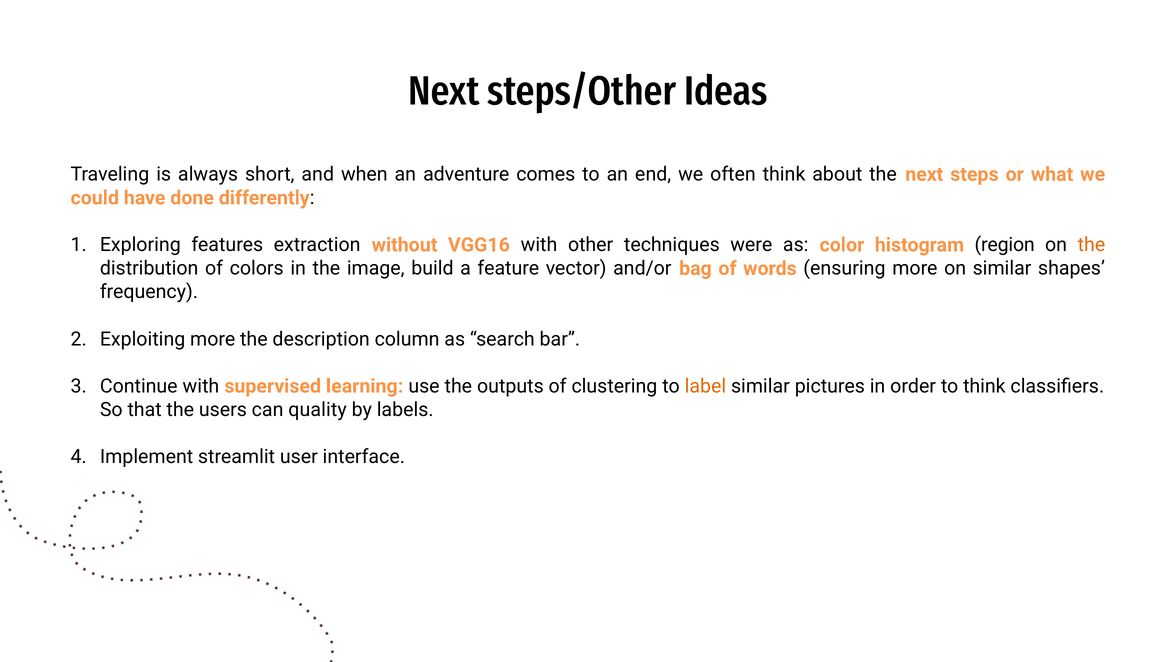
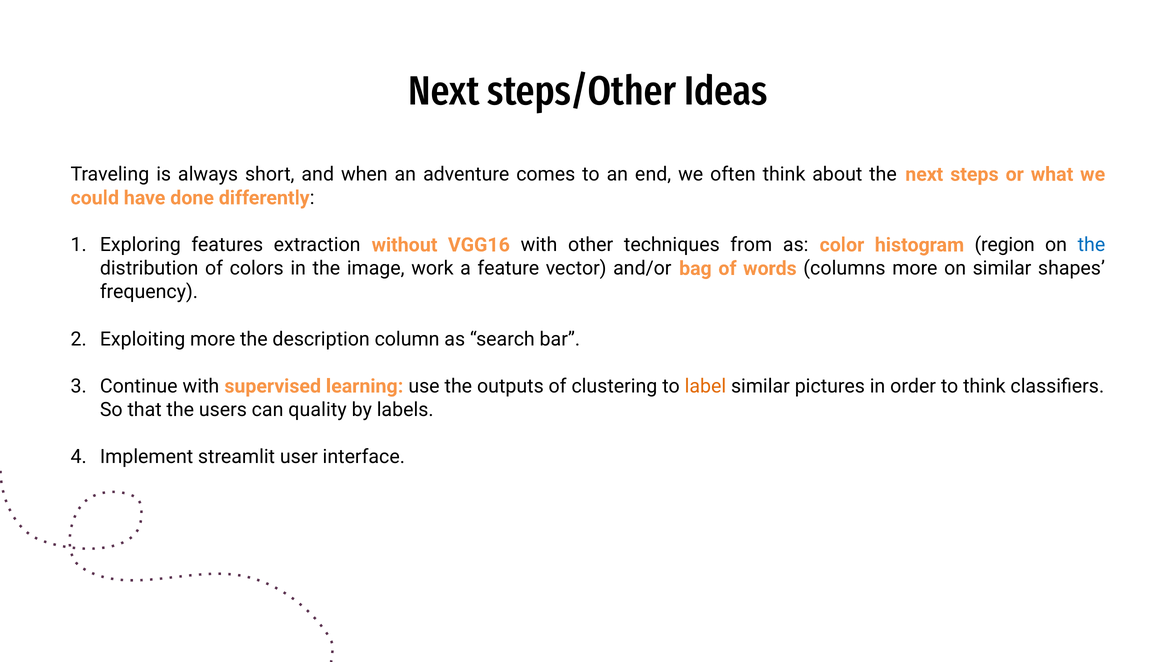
were: were -> from
the at (1091, 245) colour: orange -> blue
build: build -> work
ensuring: ensuring -> columns
